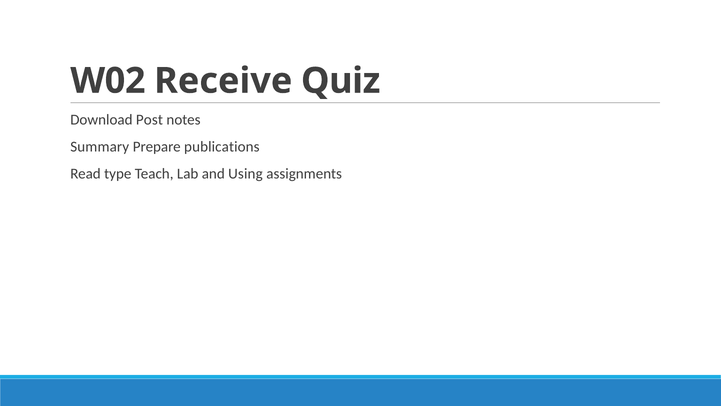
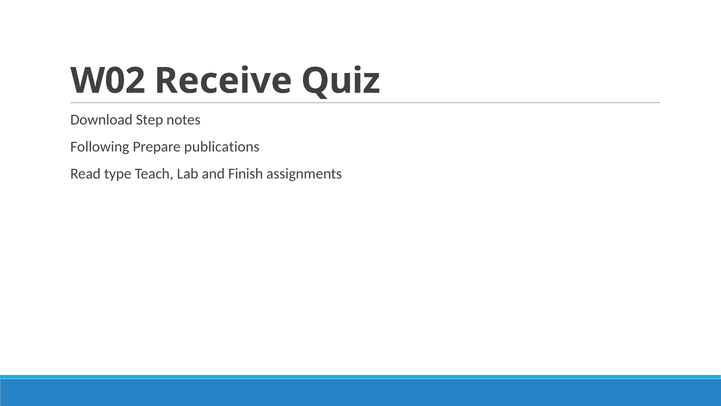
Post: Post -> Step
Summary: Summary -> Following
Using: Using -> Finish
